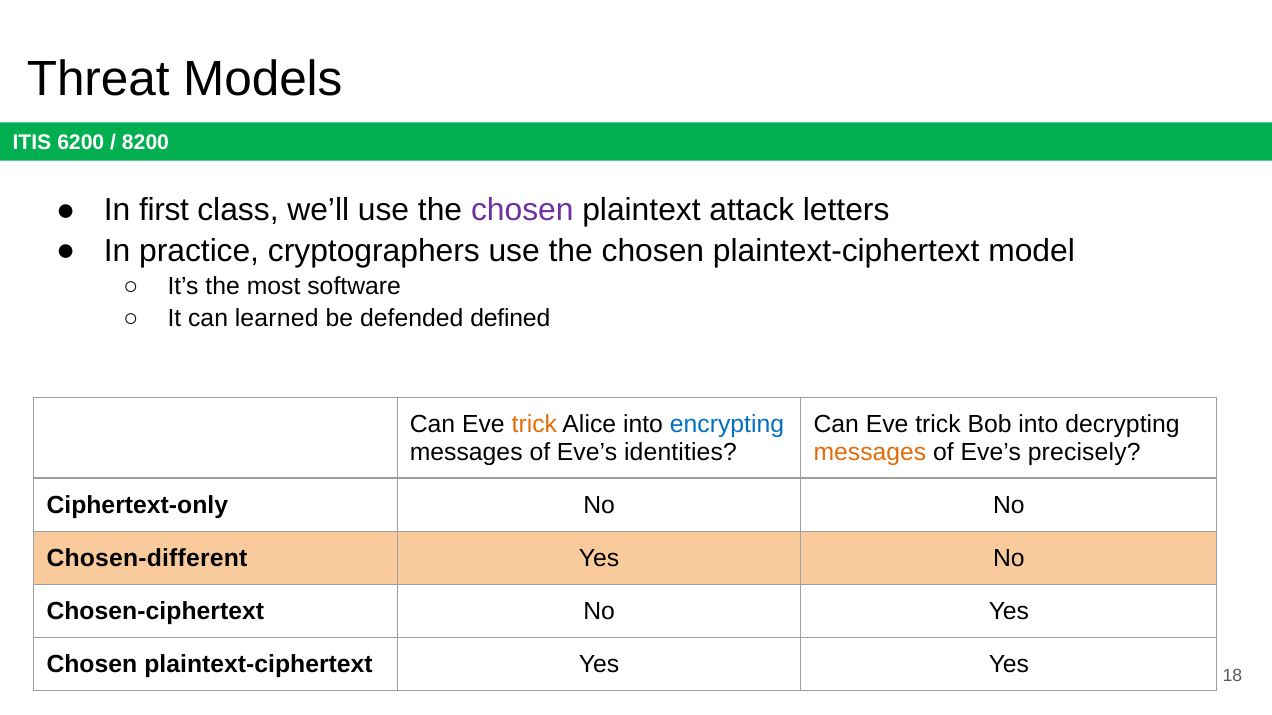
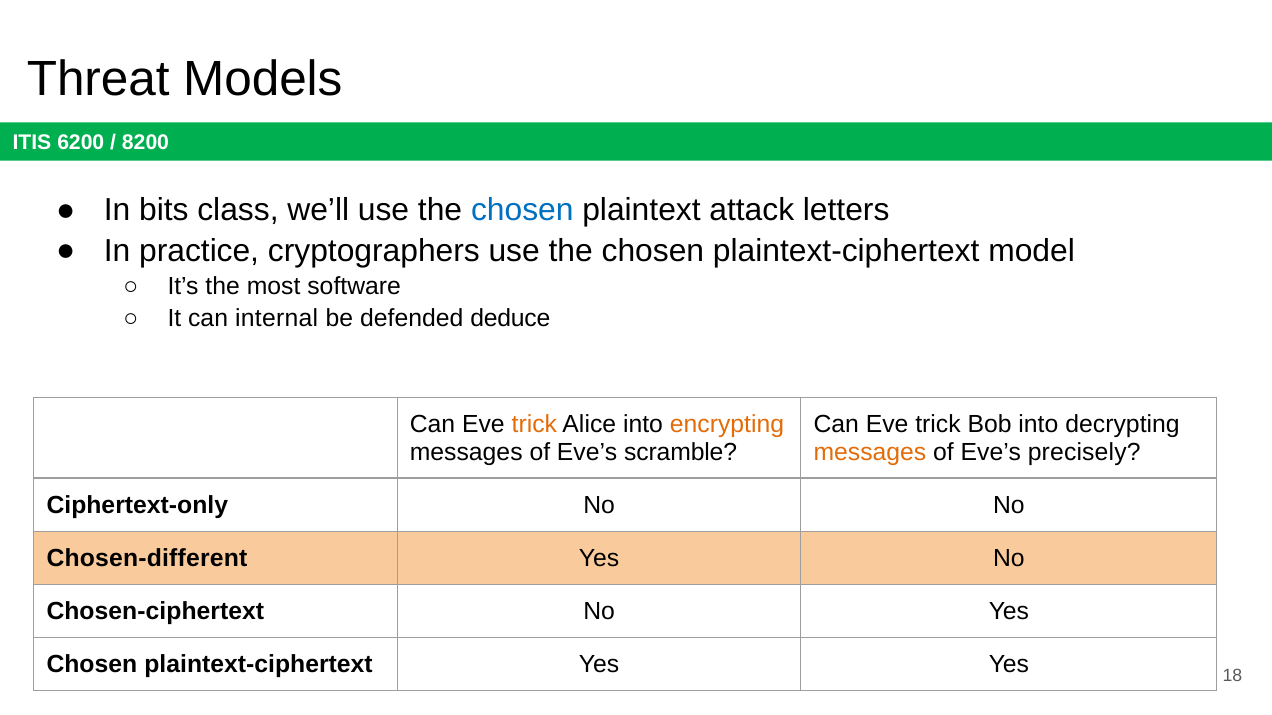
first: first -> bits
chosen at (522, 210) colour: purple -> blue
learned: learned -> internal
defined: defined -> deduce
encrypting colour: blue -> orange
identities: identities -> scramble
